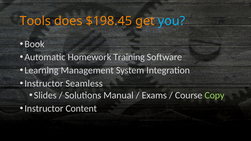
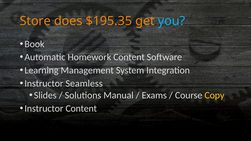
Tools: Tools -> Store
$198.45: $198.45 -> $195.35
Homework Training: Training -> Content
Copy colour: light green -> yellow
